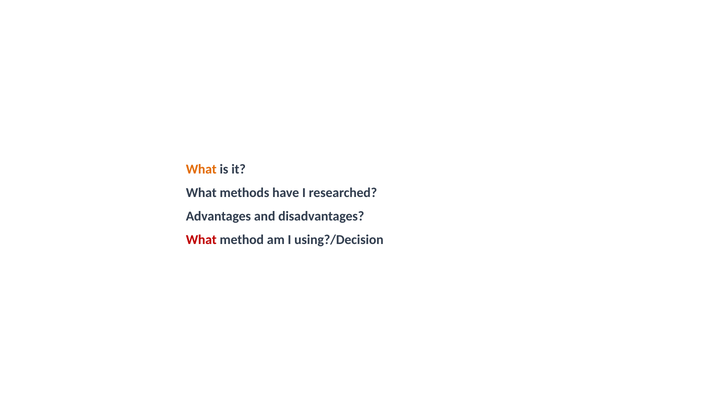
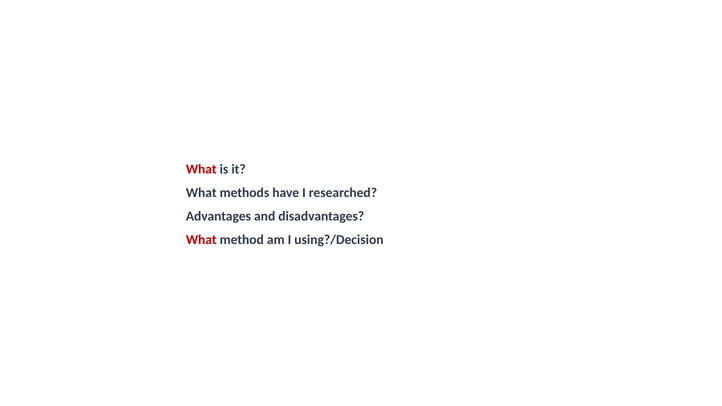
What at (201, 169) colour: orange -> red
